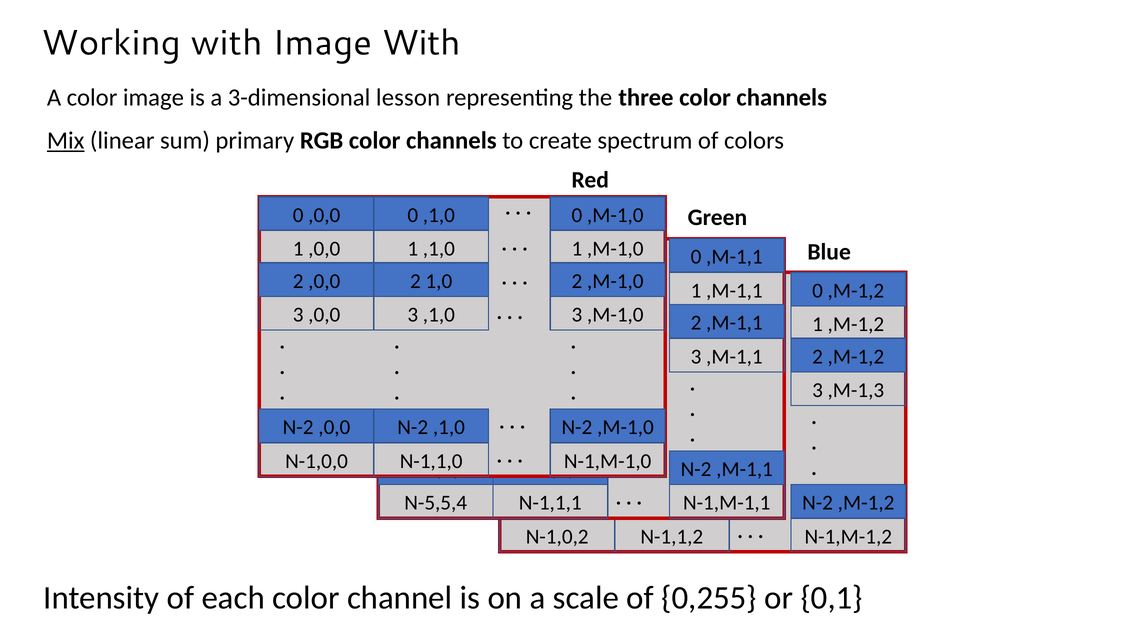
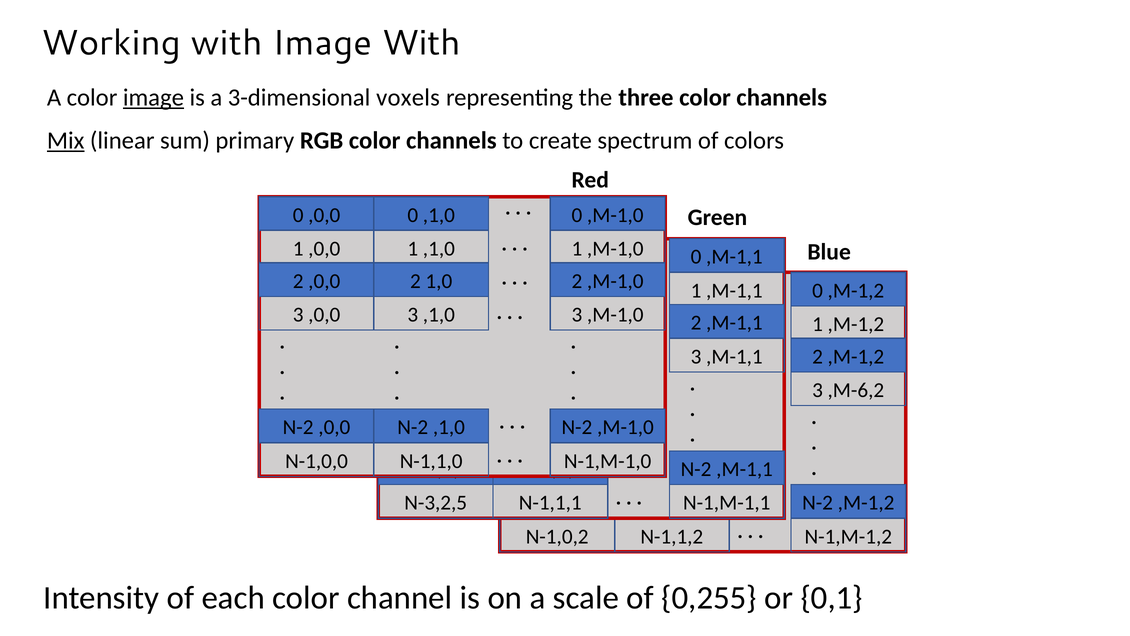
image at (153, 97) underline: none -> present
lesson: lesson -> voxels
,M-1,3: ,M-1,3 -> ,M-6,2
N-5,5,4: N-5,5,4 -> N-3,2,5
